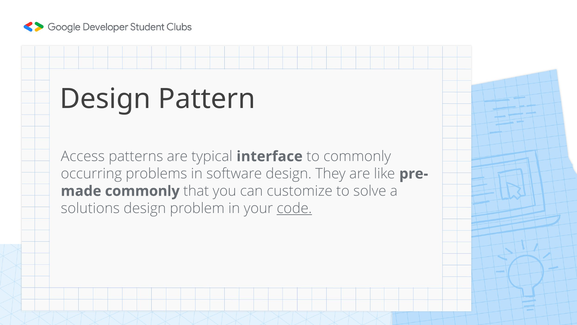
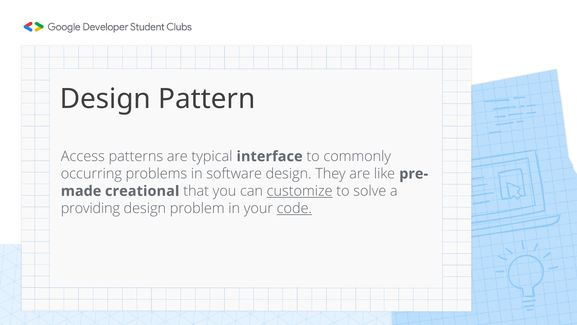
commonly at (142, 191): commonly -> creational
customize underline: none -> present
solutions: solutions -> providing
